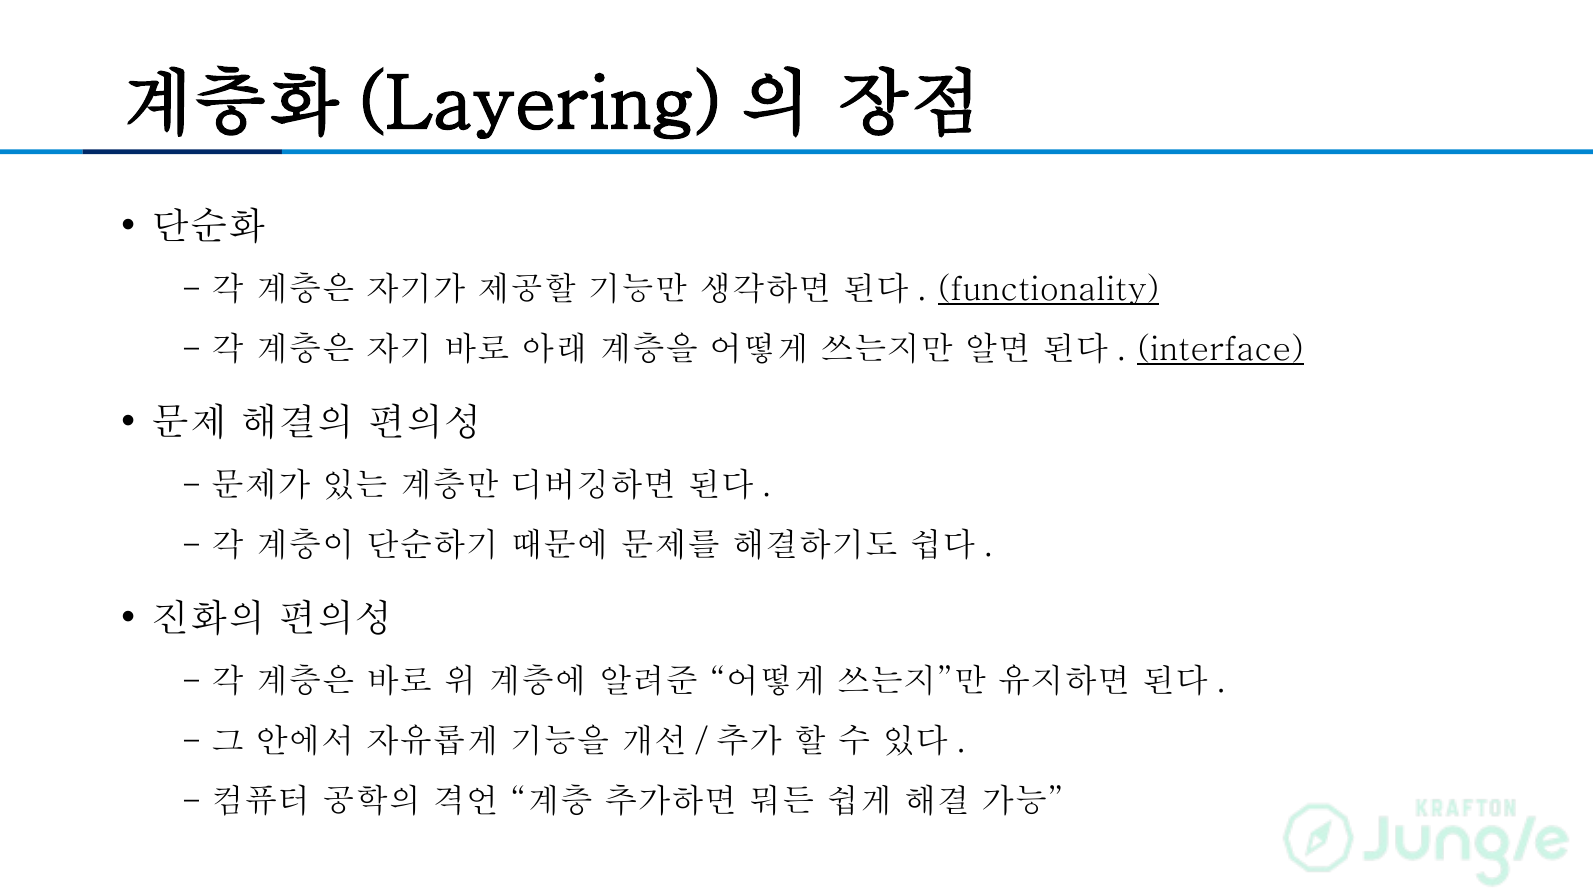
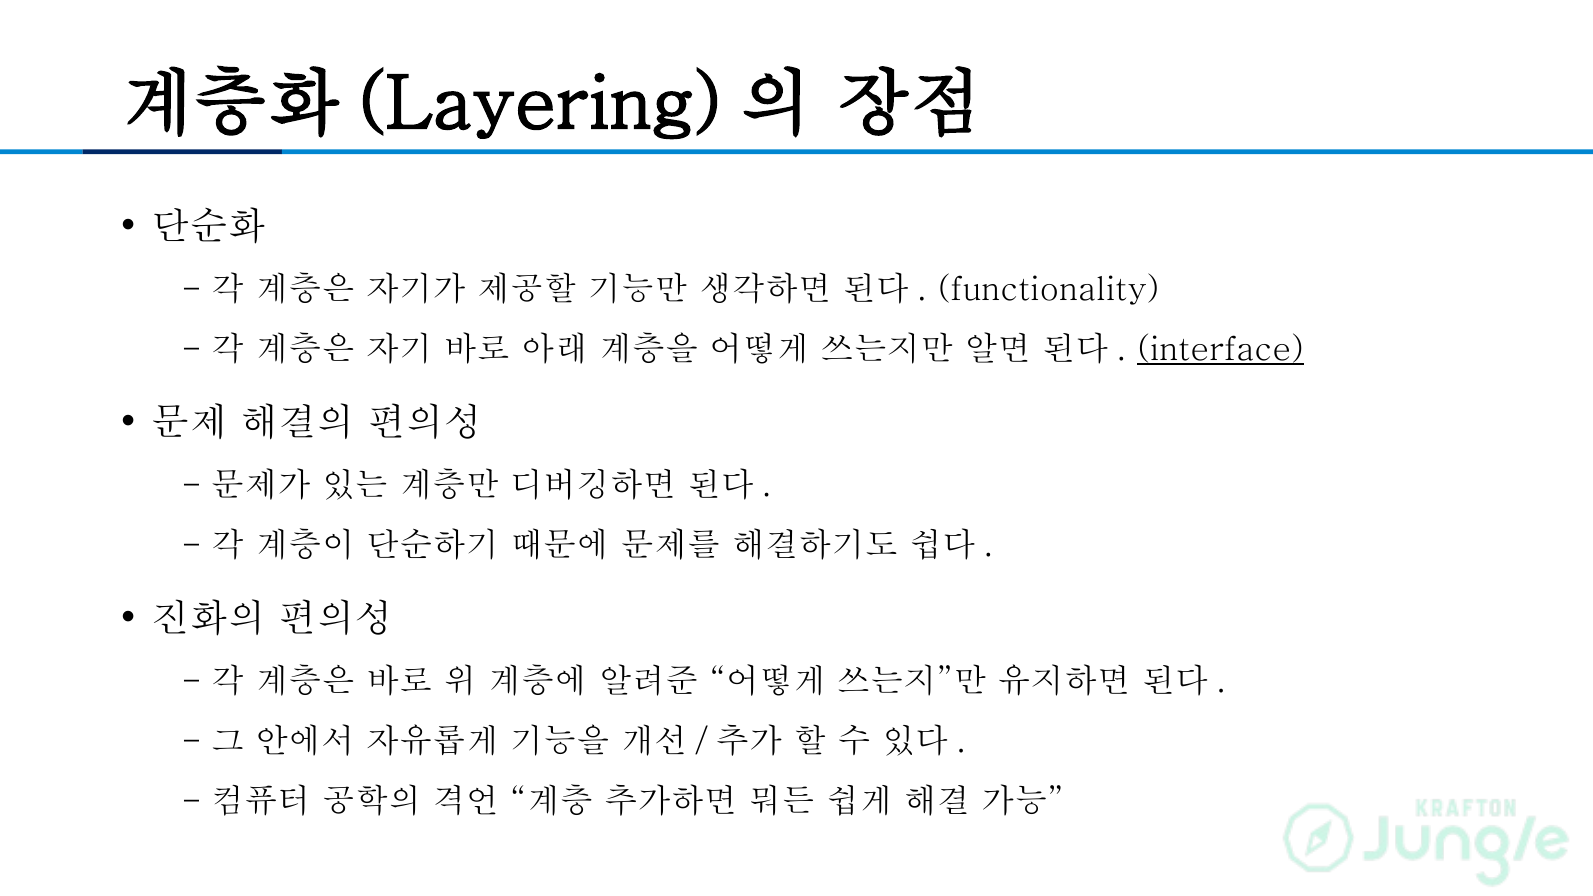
functionality underline: present -> none
